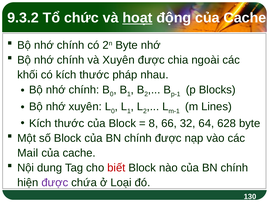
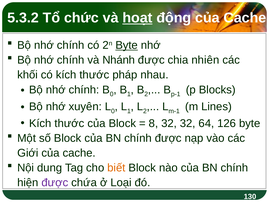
9.3.2: 9.3.2 -> 5.3.2
Byte at (127, 45) underline: none -> present
và Xuyên: Xuyên -> Nhánh
ngoài: ngoài -> nhiên
8 66: 66 -> 32
628: 628 -> 126
Mail: Mail -> Giới
biết colour: red -> orange
